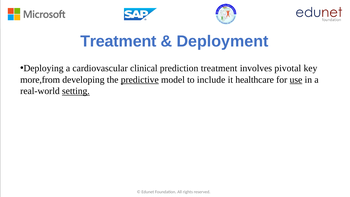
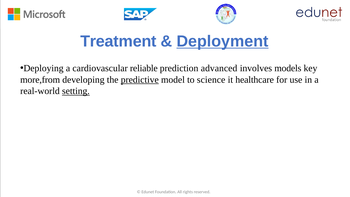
Deployment underline: none -> present
clinical: clinical -> reliable
prediction treatment: treatment -> advanced
pivotal: pivotal -> models
include: include -> science
use underline: present -> none
